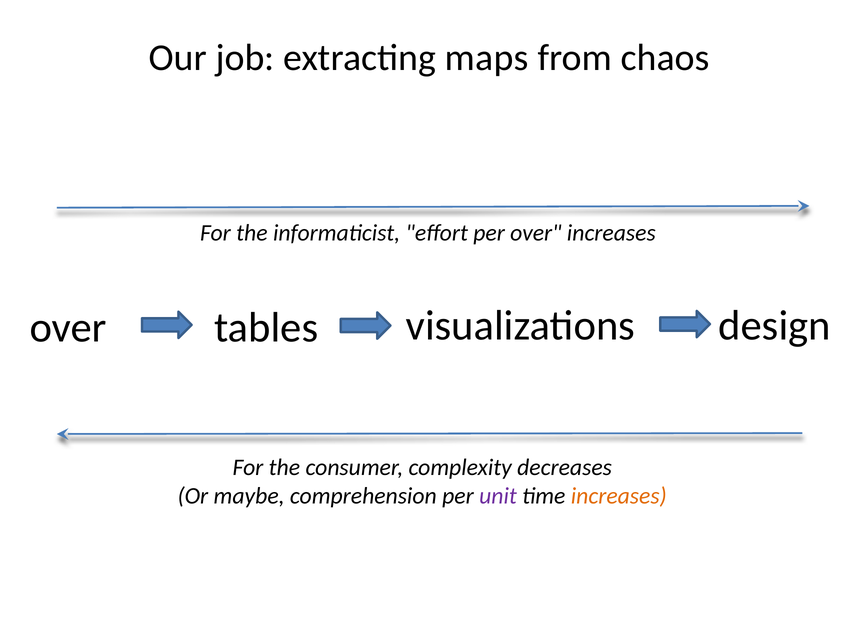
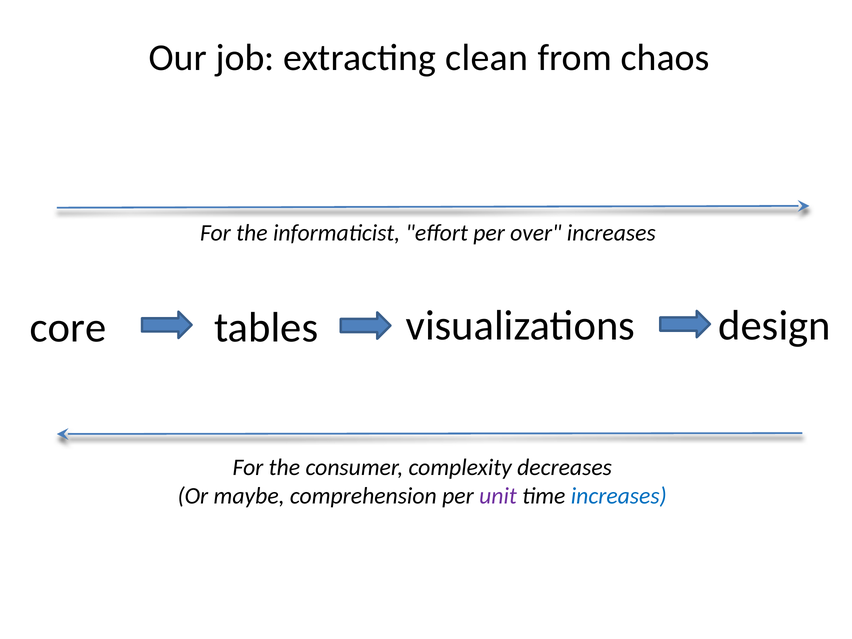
maps: maps -> clean
over at (68, 327): over -> core
increases at (619, 496) colour: orange -> blue
